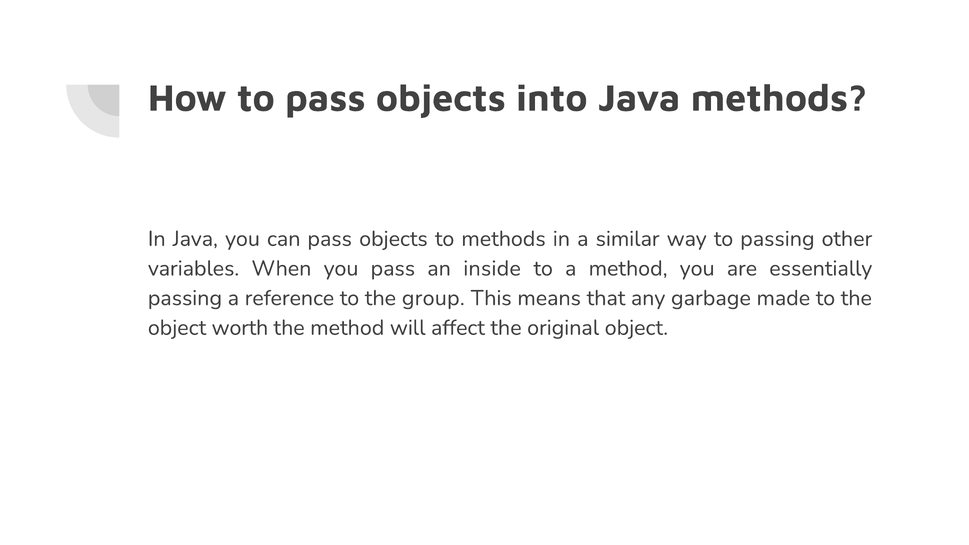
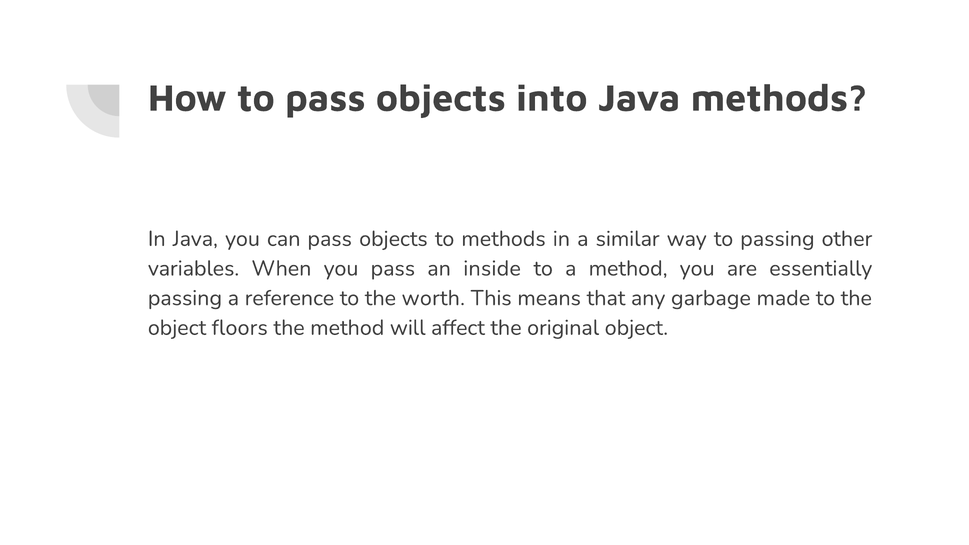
group: group -> worth
worth: worth -> floors
